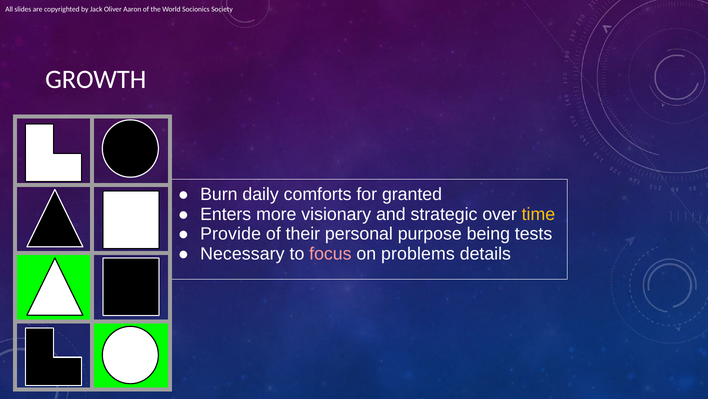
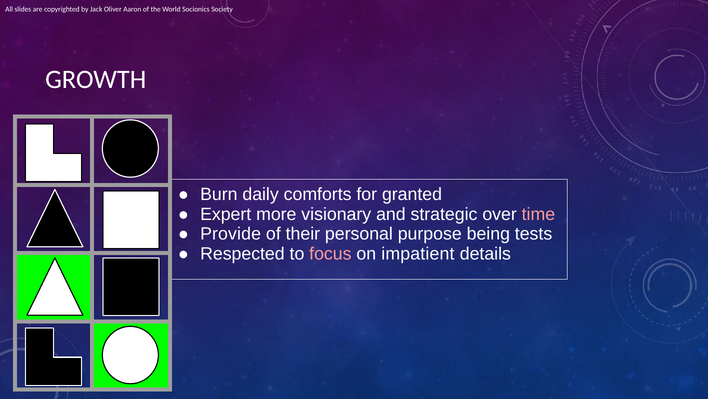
Enters: Enters -> Expert
time colour: yellow -> pink
Necessary: Necessary -> Respected
problems: problems -> impatient
